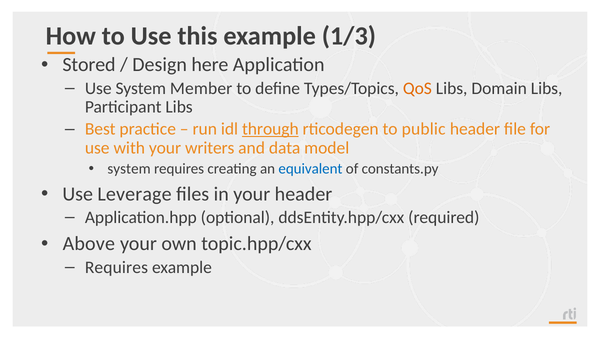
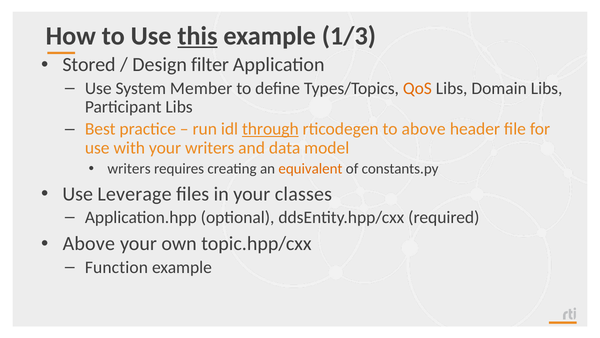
this underline: none -> present
here: here -> filter
to public: public -> above
system at (129, 169): system -> writers
equivalent colour: blue -> orange
your header: header -> classes
Requires at (116, 267): Requires -> Function
